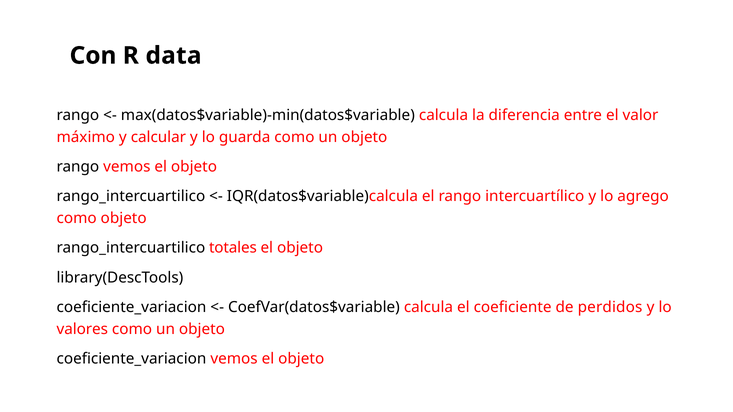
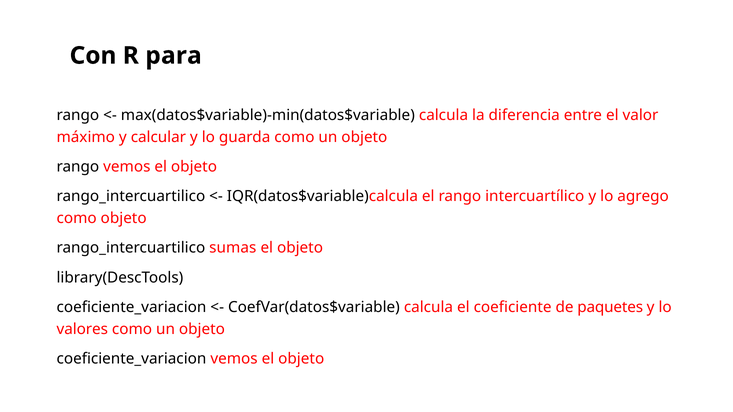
data: data -> para
totales: totales -> sumas
perdidos: perdidos -> paquetes
